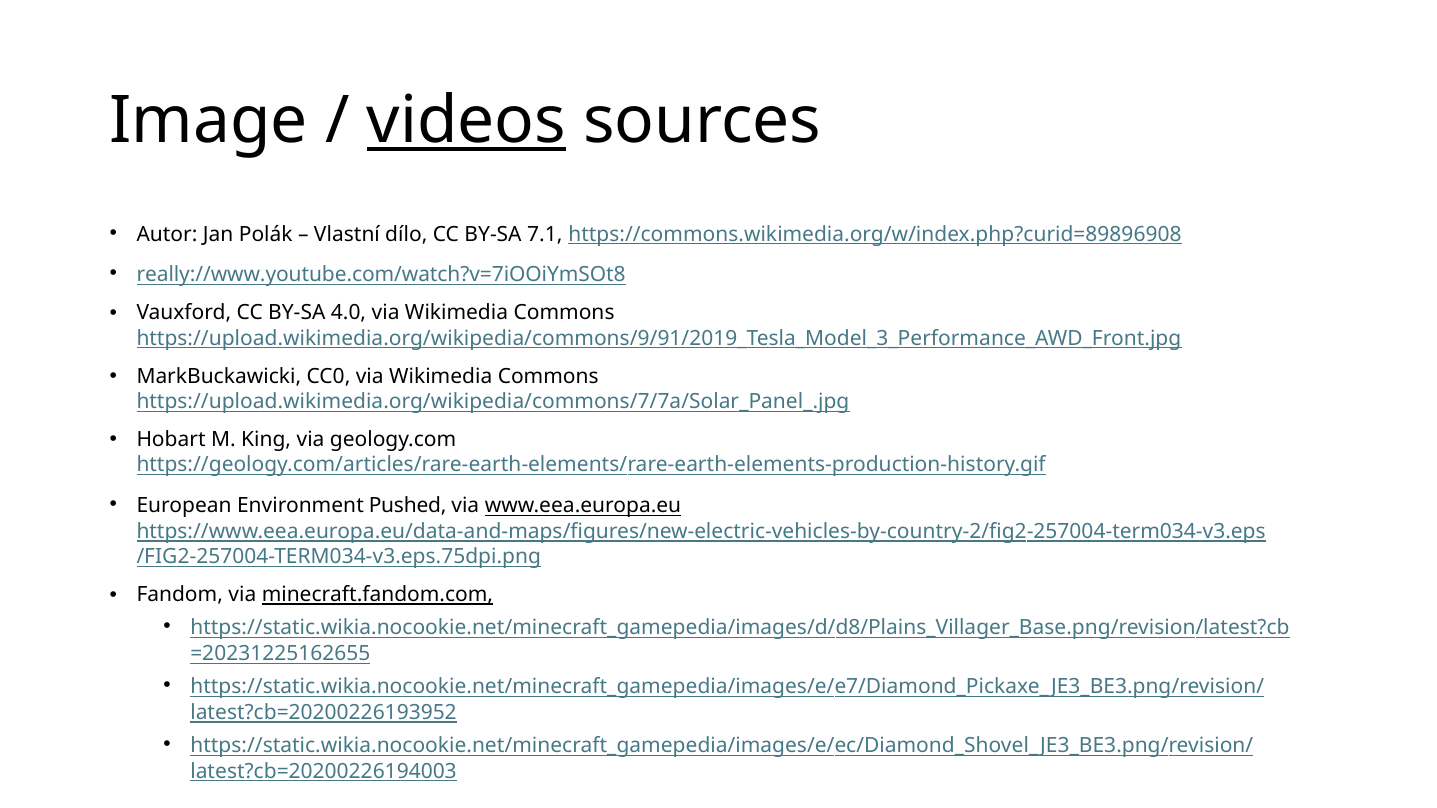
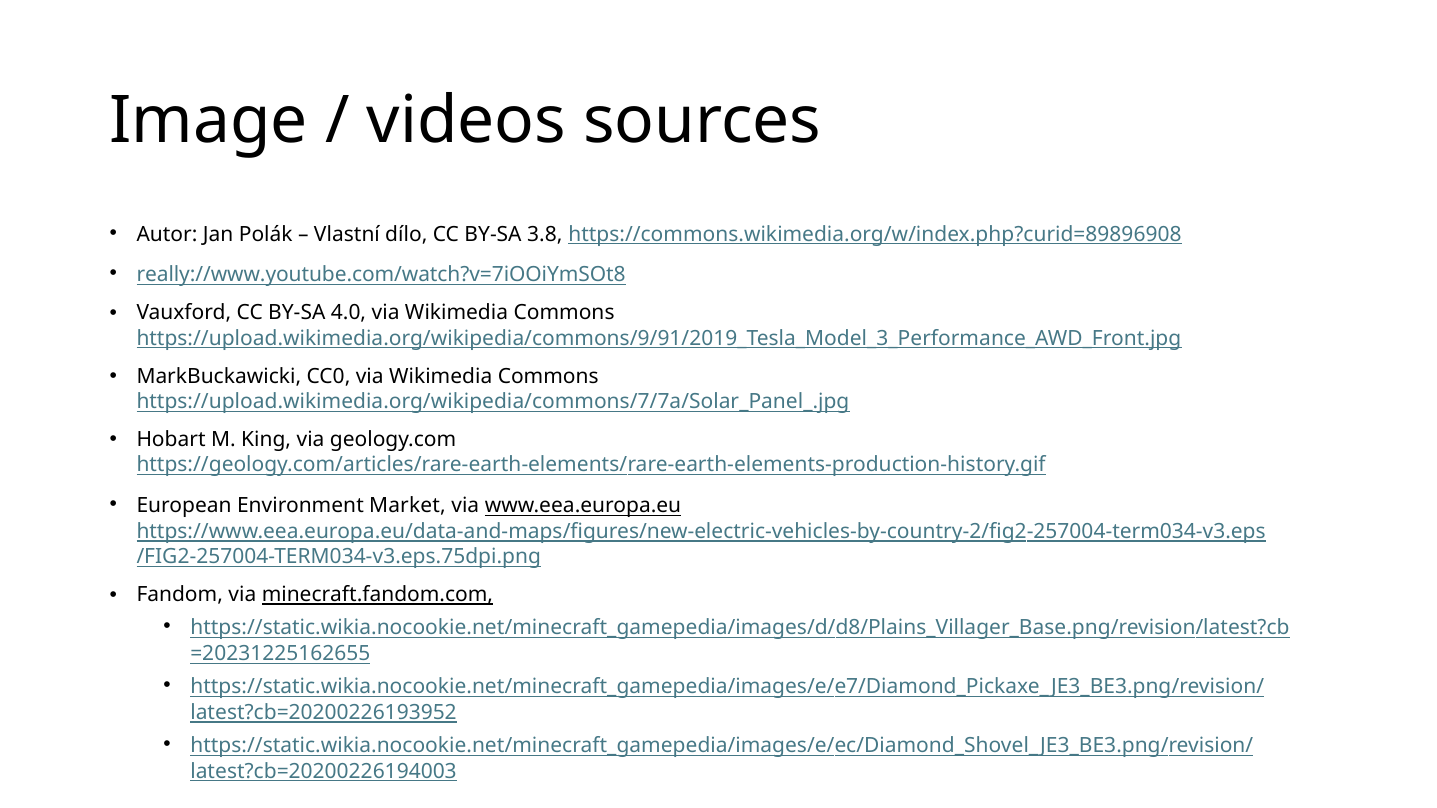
videos underline: present -> none
7.1: 7.1 -> 3.8
Pushed: Pushed -> Market
